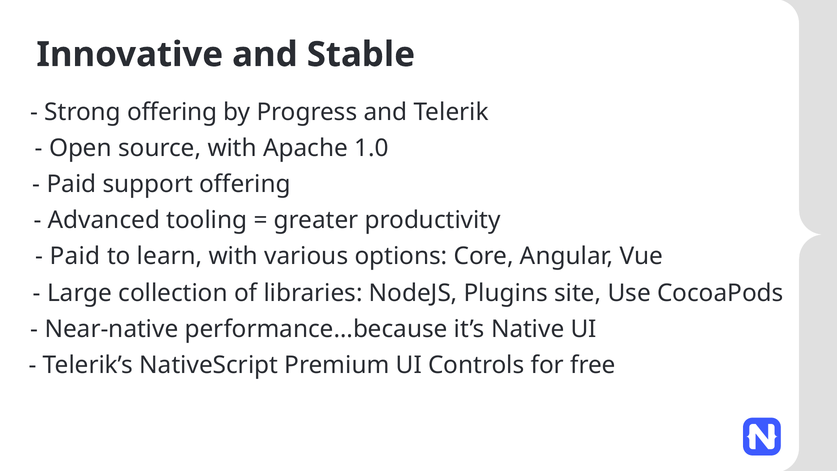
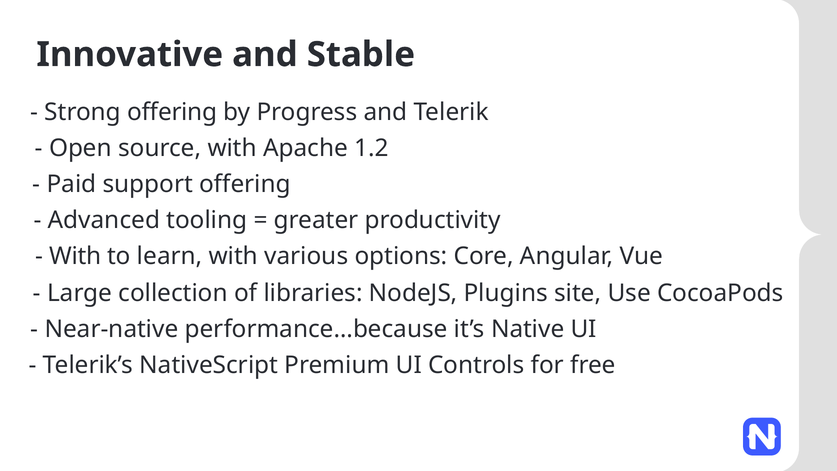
1.0: 1.0 -> 1.2
Paid at (75, 256): Paid -> With
